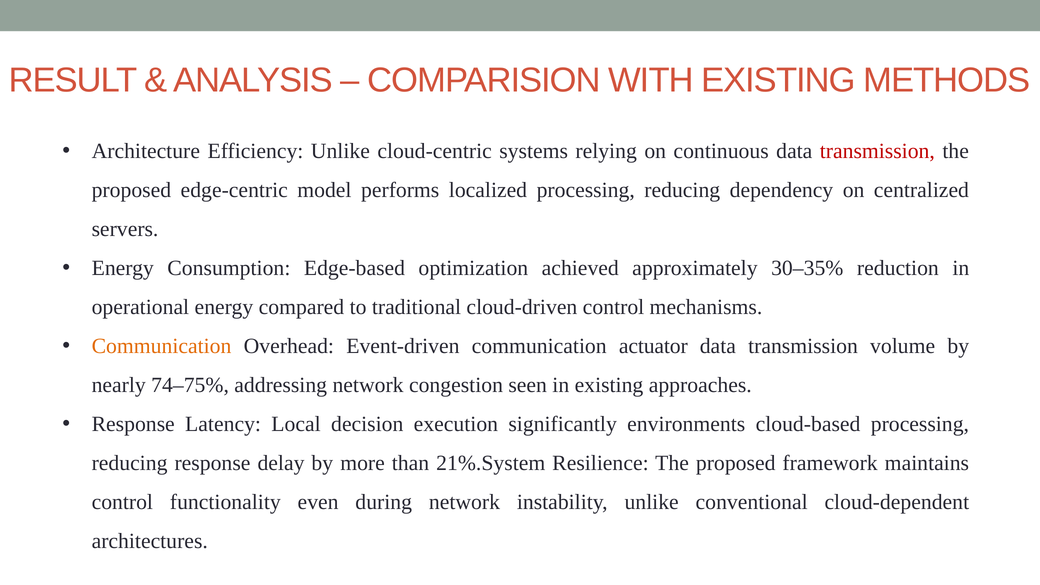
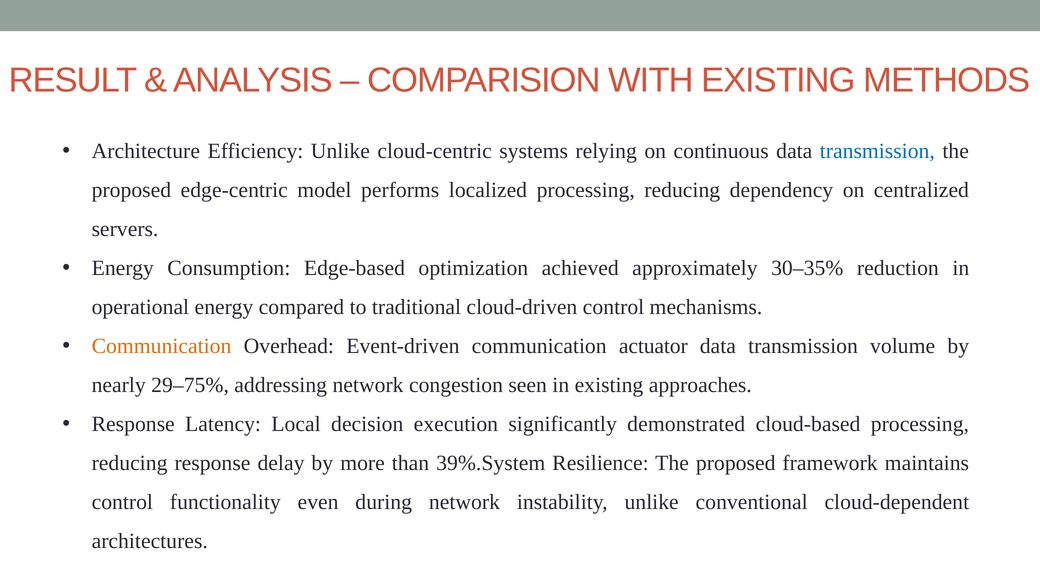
transmission at (877, 151) colour: red -> blue
74–75%: 74–75% -> 29–75%
environments: environments -> demonstrated
21%.System: 21%.System -> 39%.System
